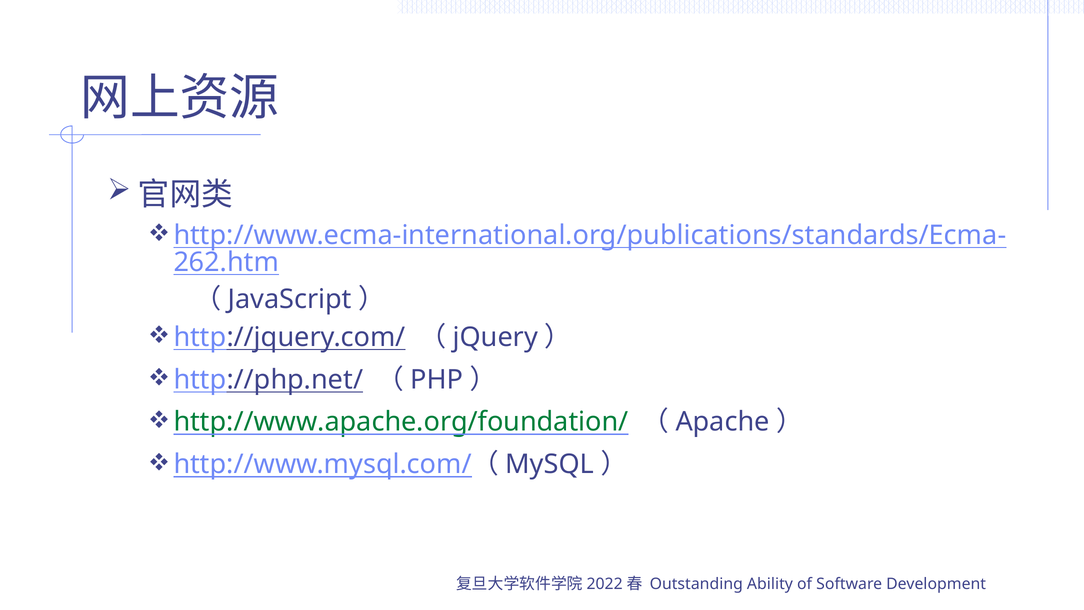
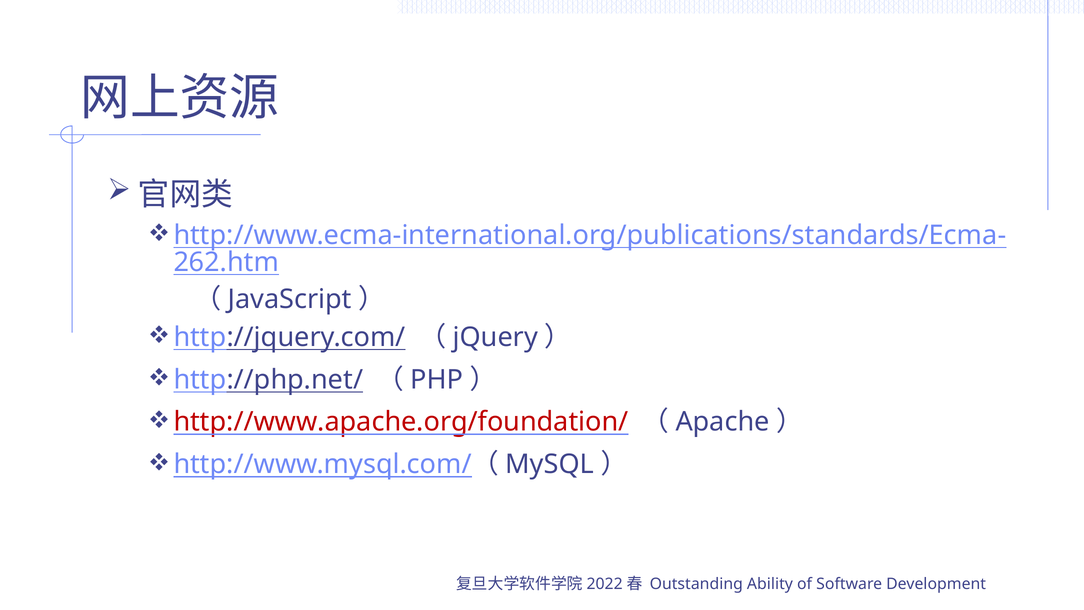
http://www.apache.org/foundation/ colour: green -> red
